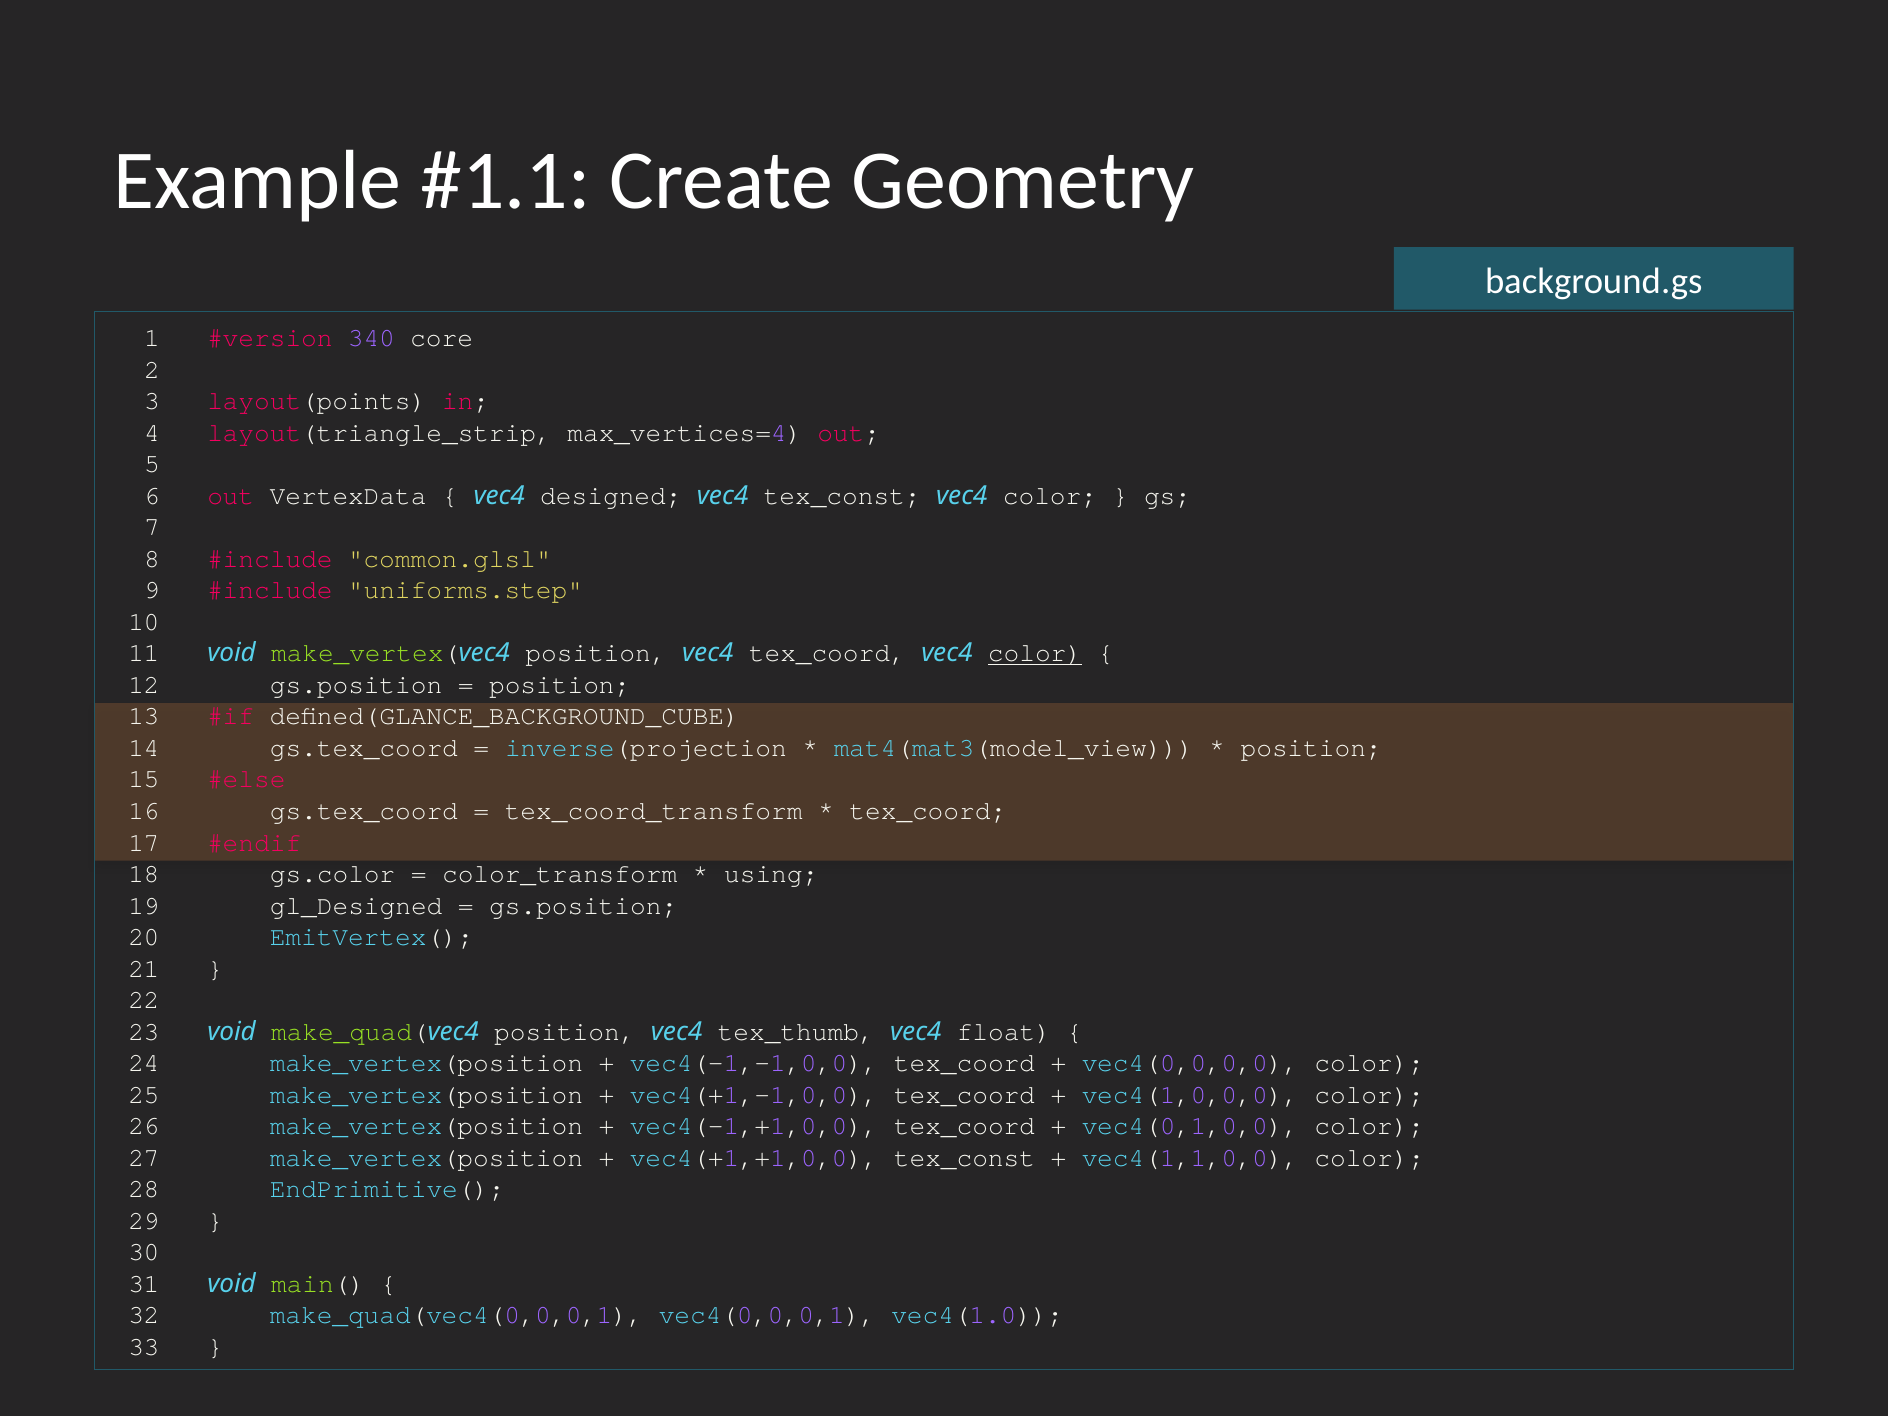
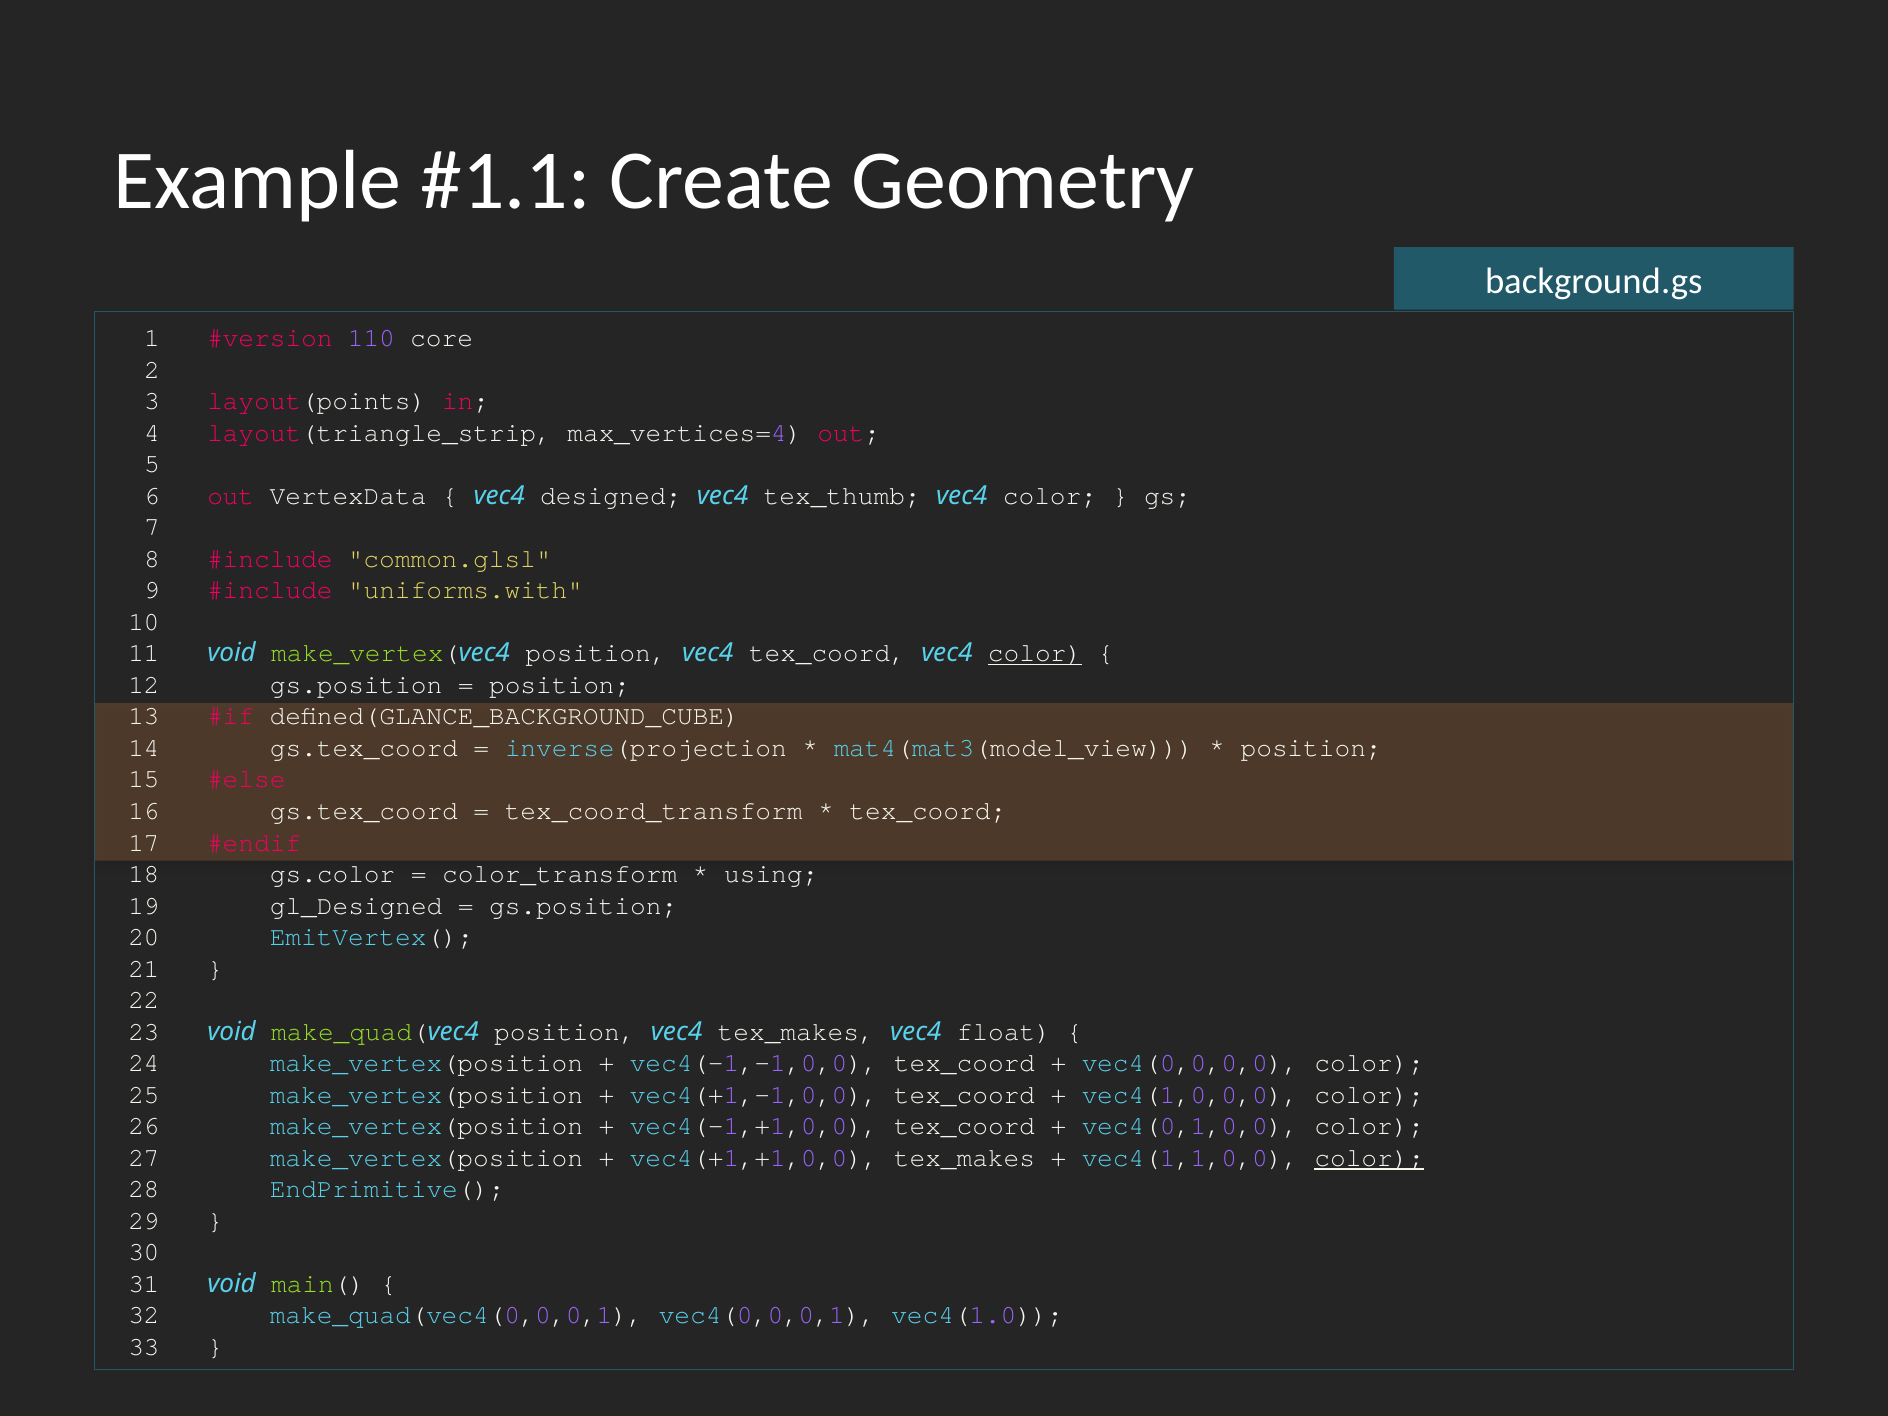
340: 340 -> 110
vec4 tex_const: tex_const -> tex_thumb
uniforms.step: uniforms.step -> uniforms.with
vec4 tex_thumb: tex_thumb -> tex_makes
vec4(+1,+1,0,0 tex_const: tex_const -> tex_makes
color at (1369, 1158) underline: none -> present
